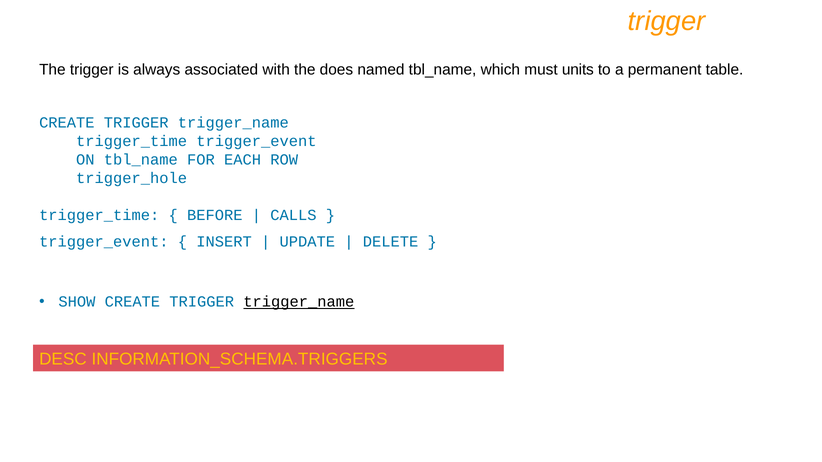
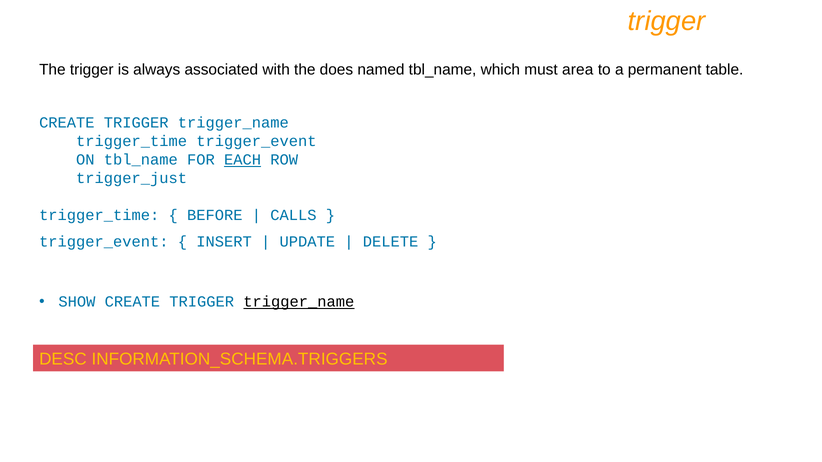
units: units -> area
EACH underline: none -> present
trigger_hole: trigger_hole -> trigger_just
